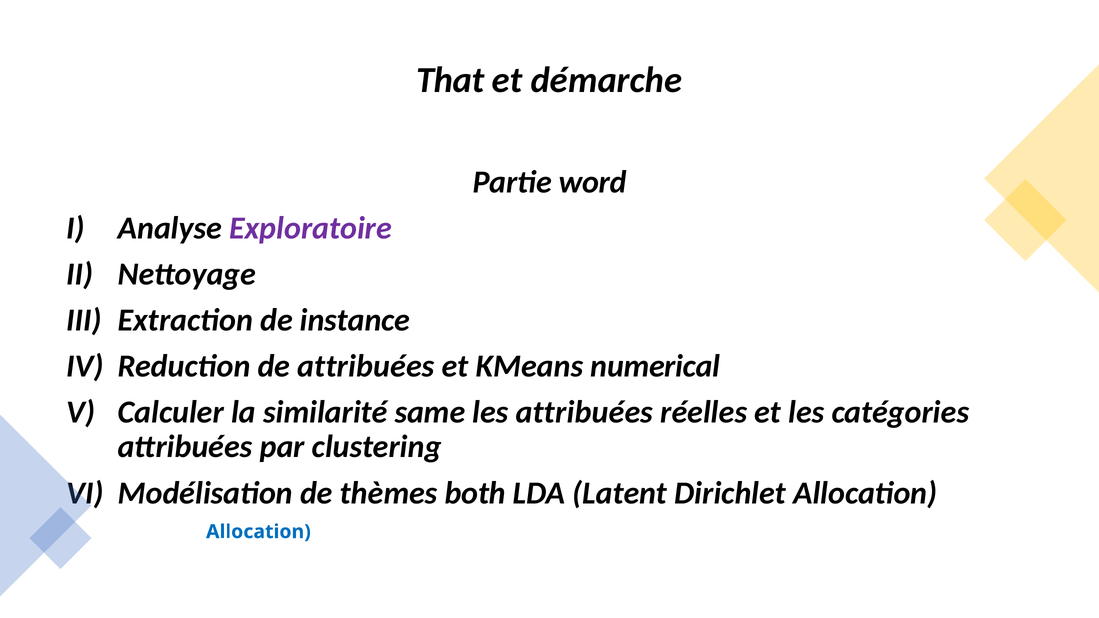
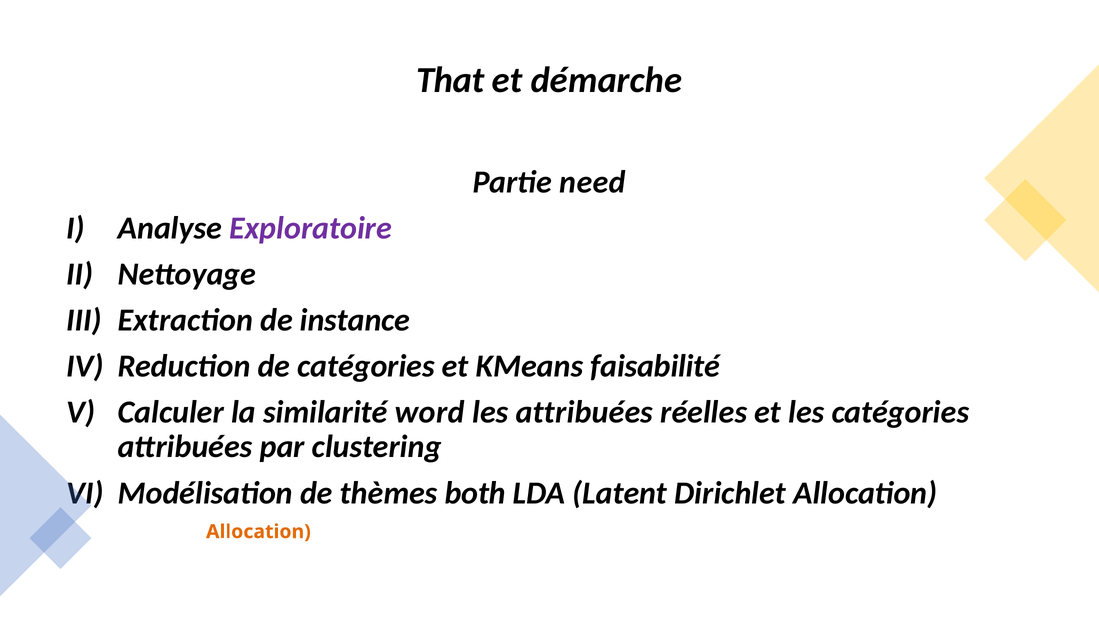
word: word -> need
de attribuées: attribuées -> catégories
numerical: numerical -> faisabilité
same: same -> word
Allocation at (258, 532) colour: blue -> orange
